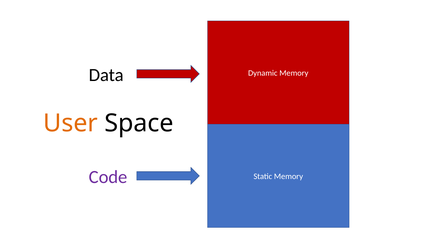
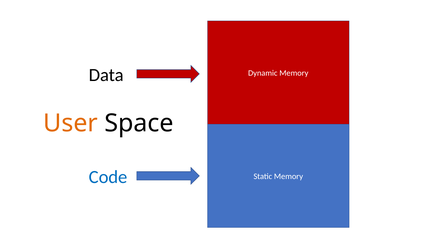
Code colour: purple -> blue
